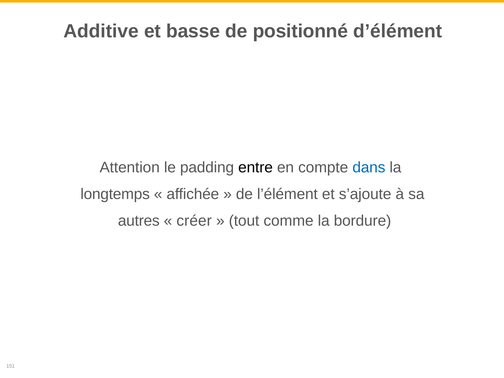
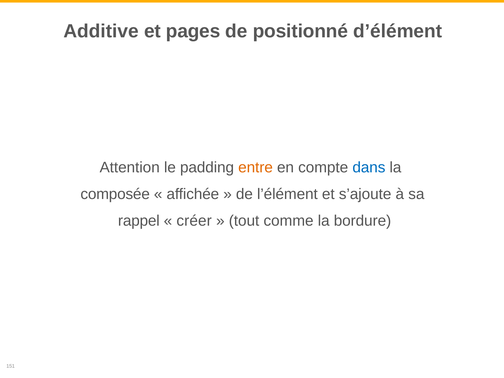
basse: basse -> pages
entre colour: black -> orange
longtemps: longtemps -> composée
autres: autres -> rappel
